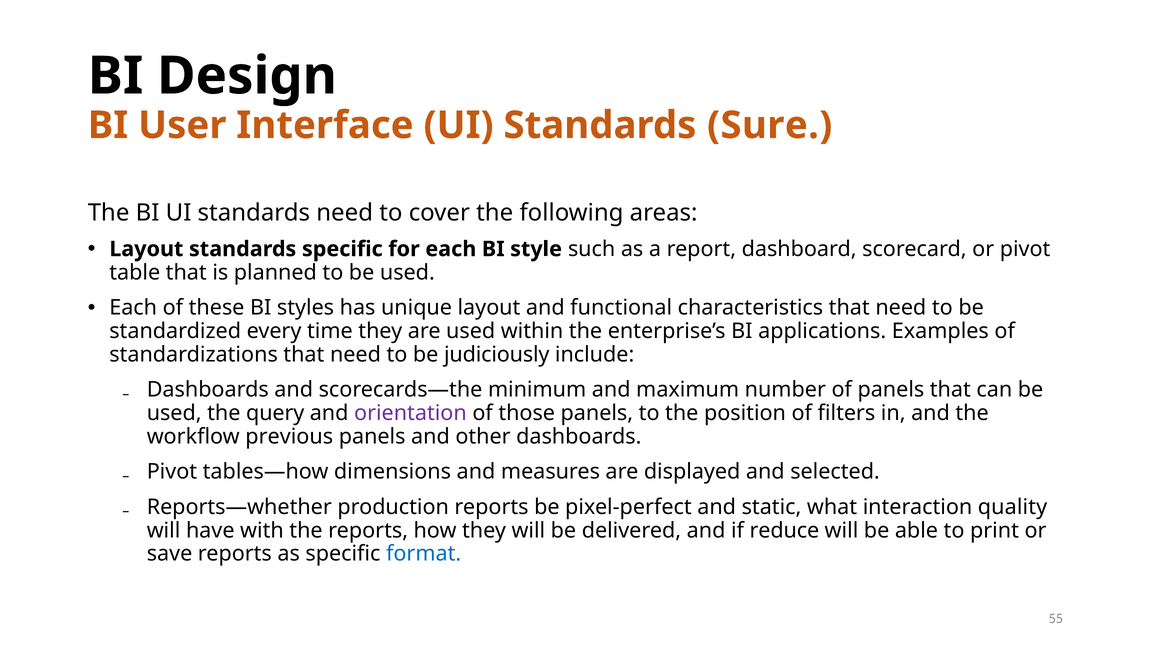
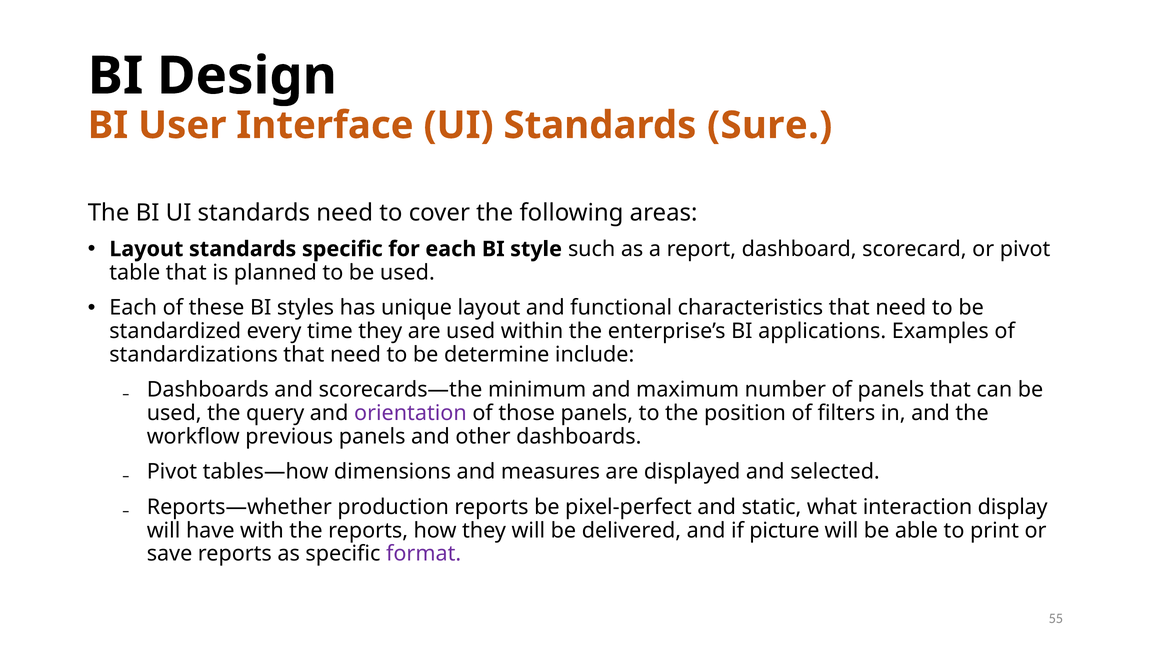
judiciously: judiciously -> determine
quality: quality -> display
reduce: reduce -> picture
format colour: blue -> purple
